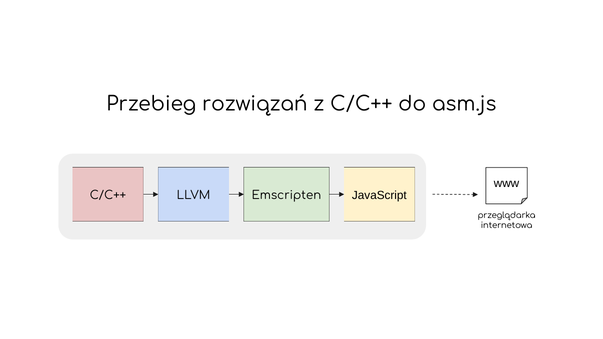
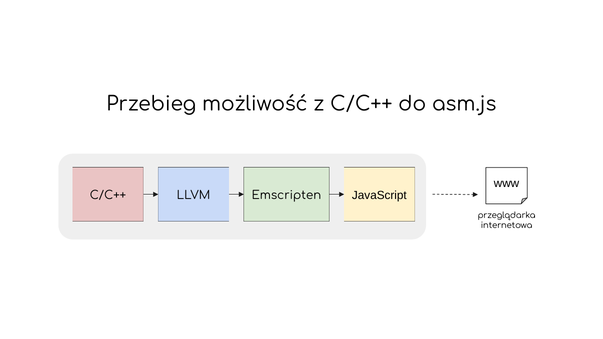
rozwiązań: rozwiązań -> możliwość
